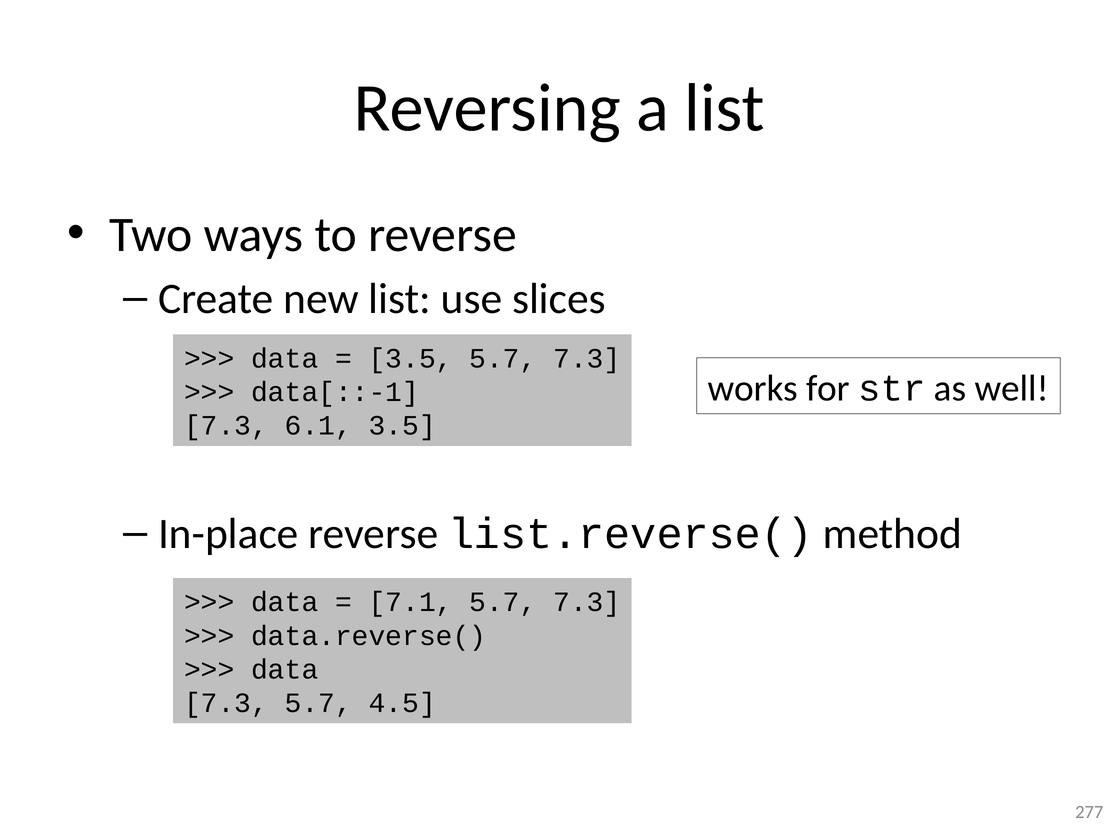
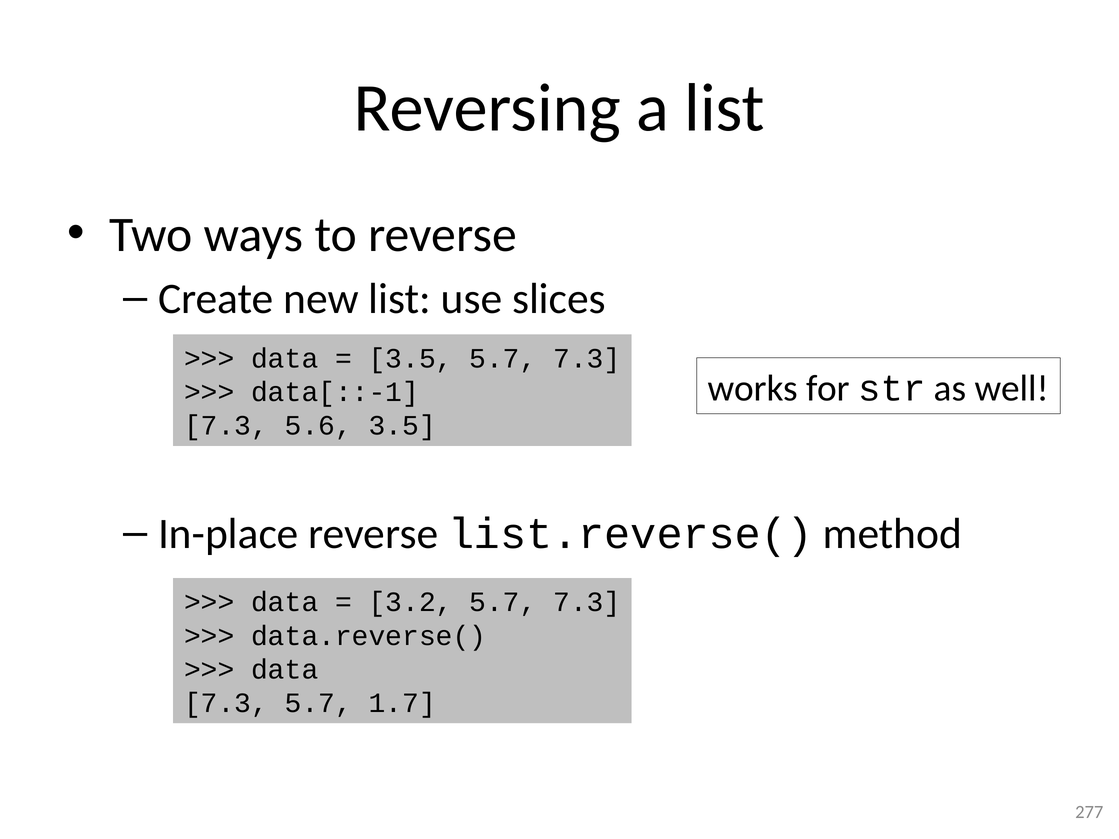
6.1: 6.1 -> 5.6
7.1: 7.1 -> 3.2
4.5: 4.5 -> 1.7
